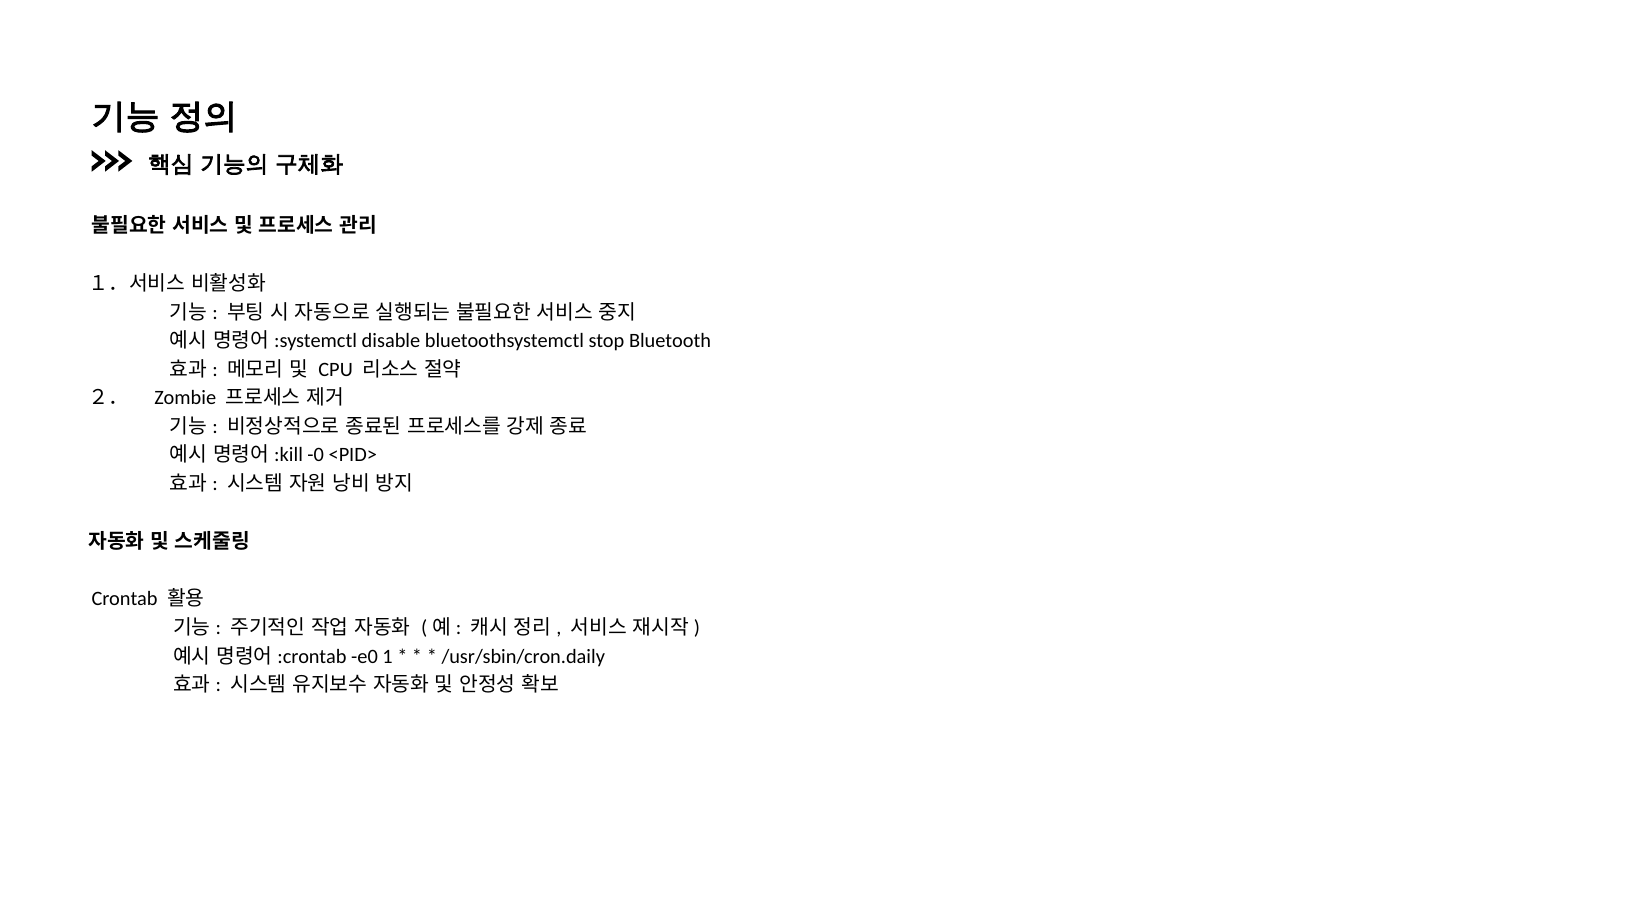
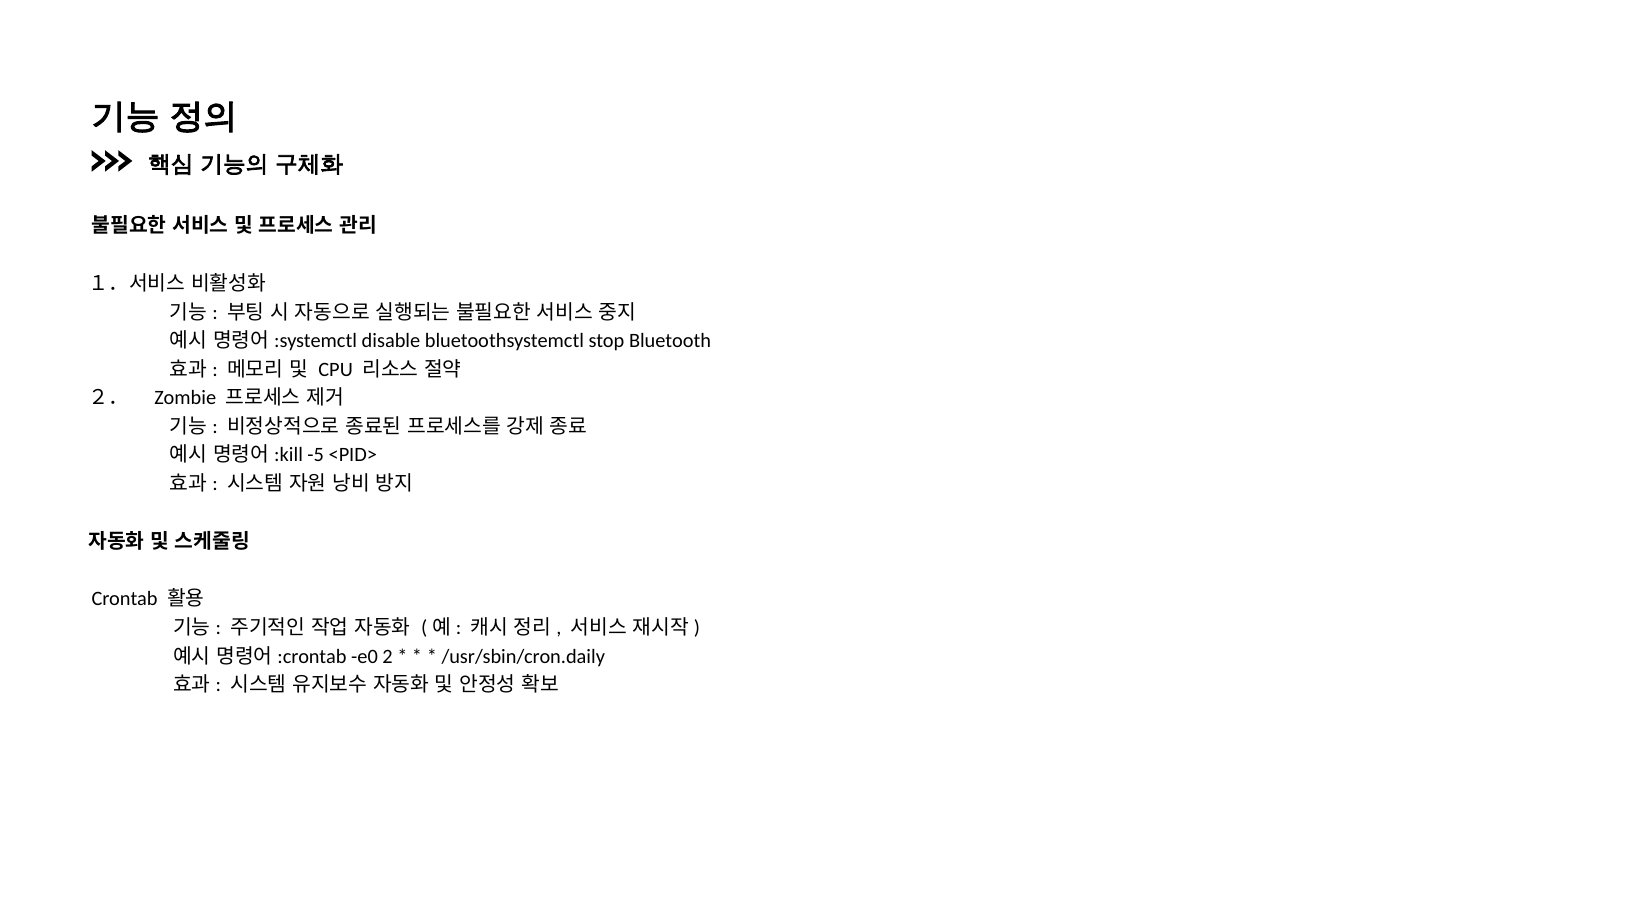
-0: -0 -> -5
1: 1 -> 2
